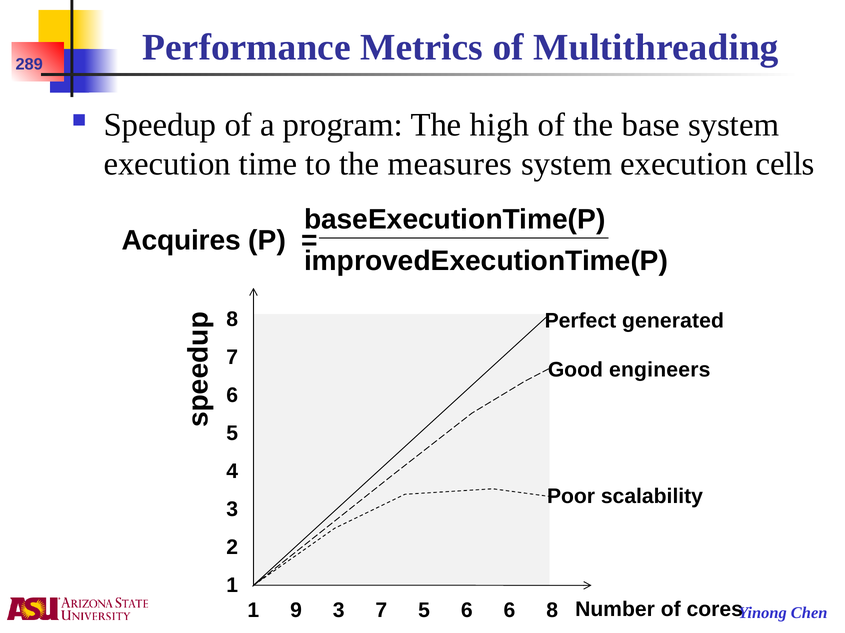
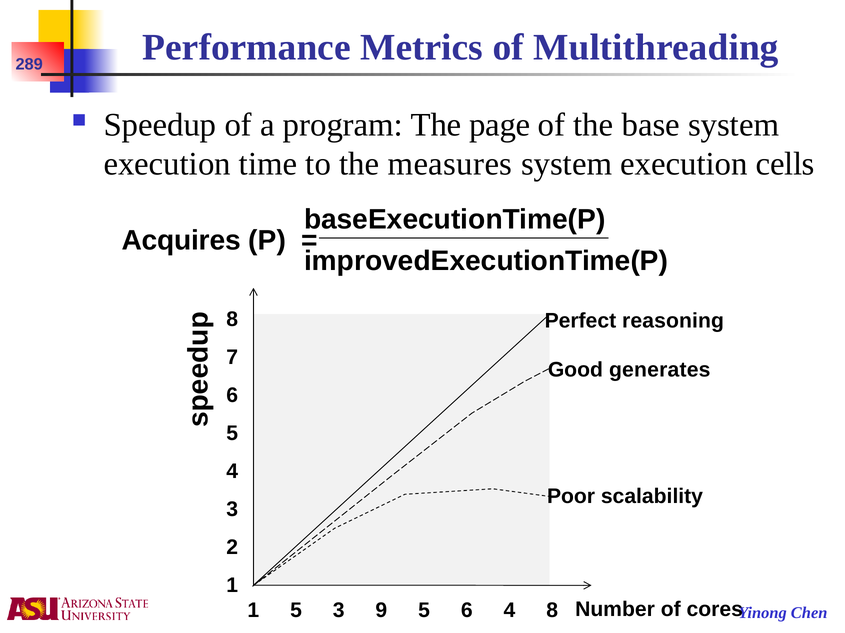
high: high -> page
generated: generated -> reasoning
engineers: engineers -> generates
1 9: 9 -> 5
3 7: 7 -> 9
6 6: 6 -> 4
